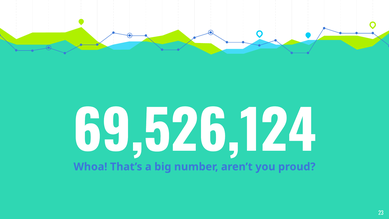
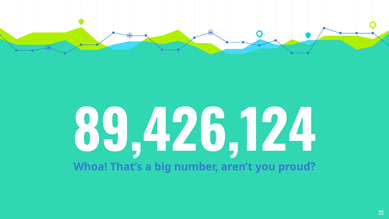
69,526,124: 69,526,124 -> 89,426,124
